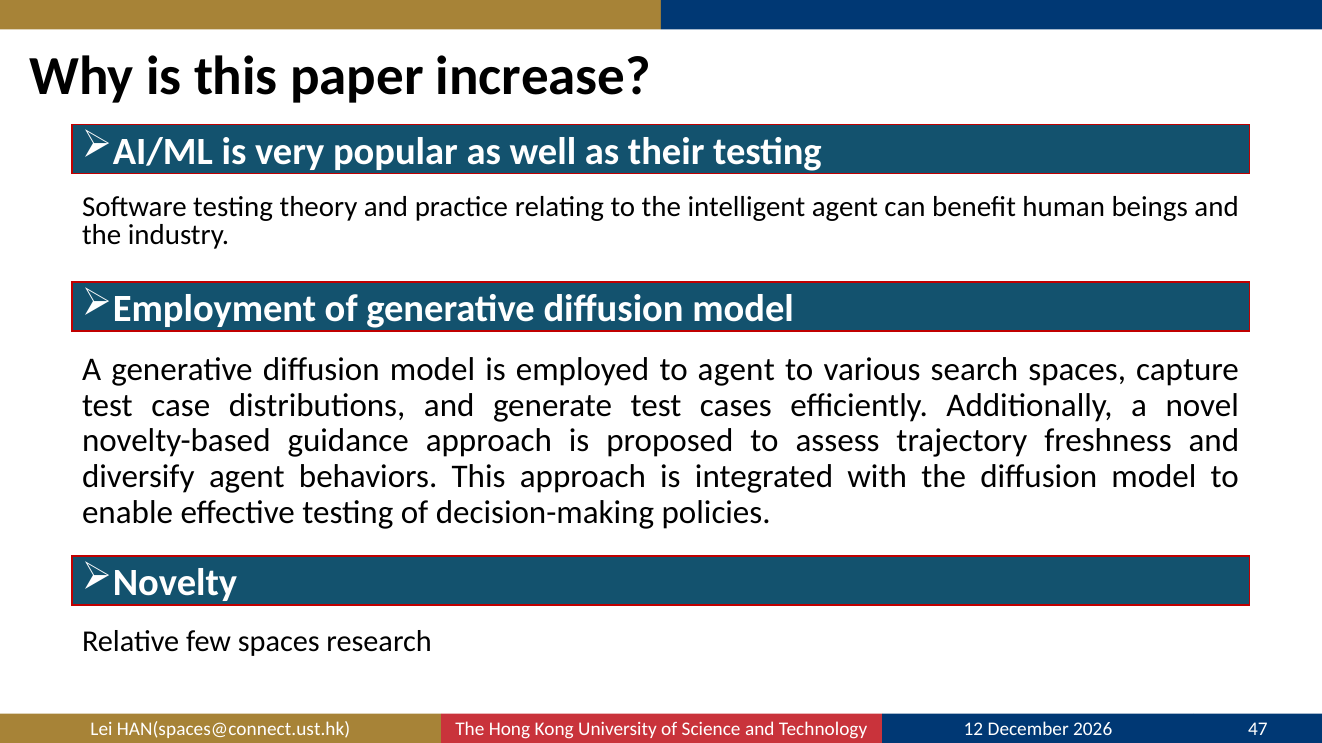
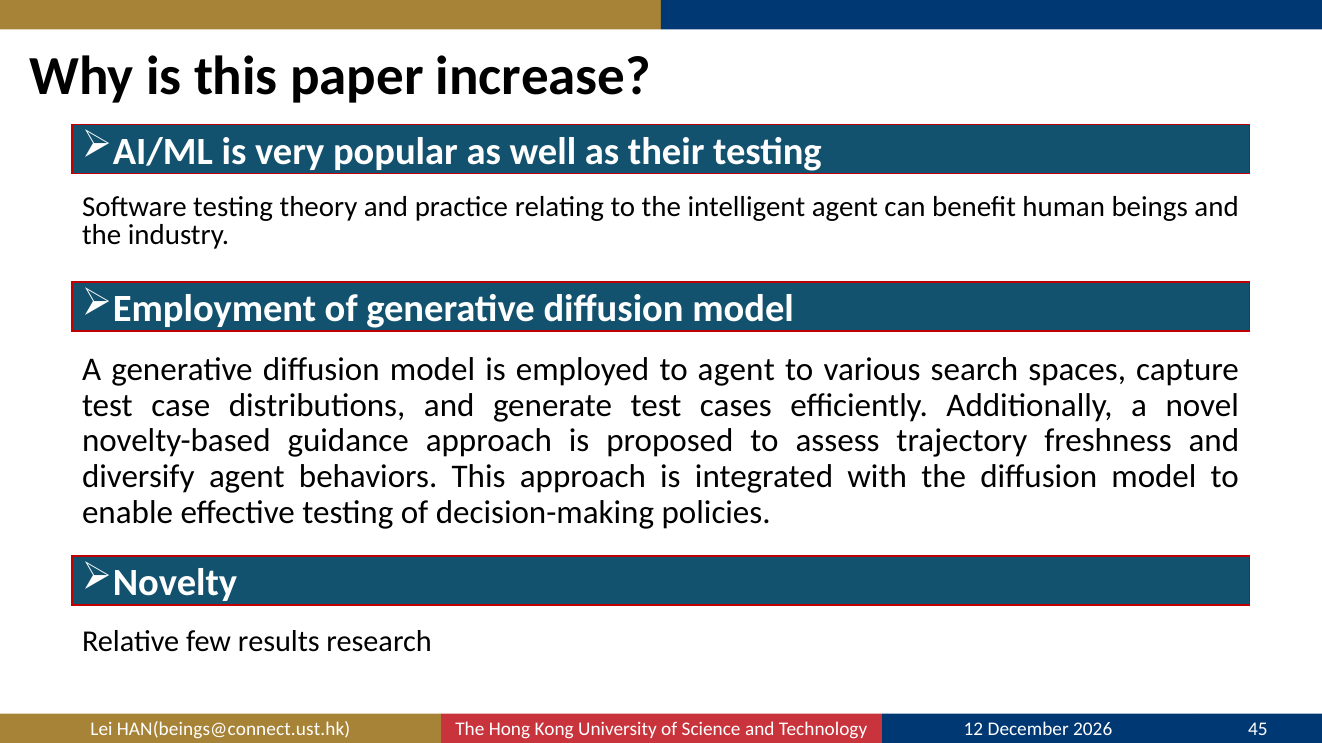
few spaces: spaces -> results
HAN(spaces@connect.ust.hk: HAN(spaces@connect.ust.hk -> HAN(beings@connect.ust.hk
47: 47 -> 45
